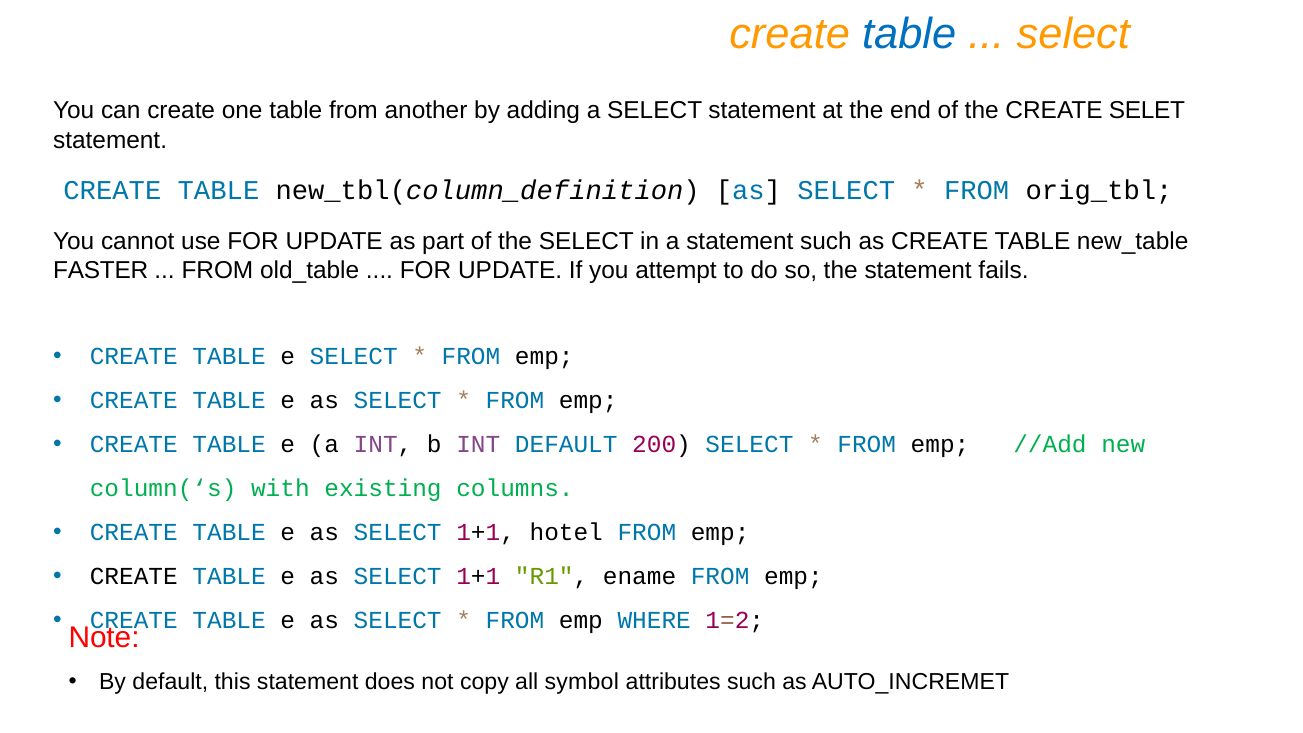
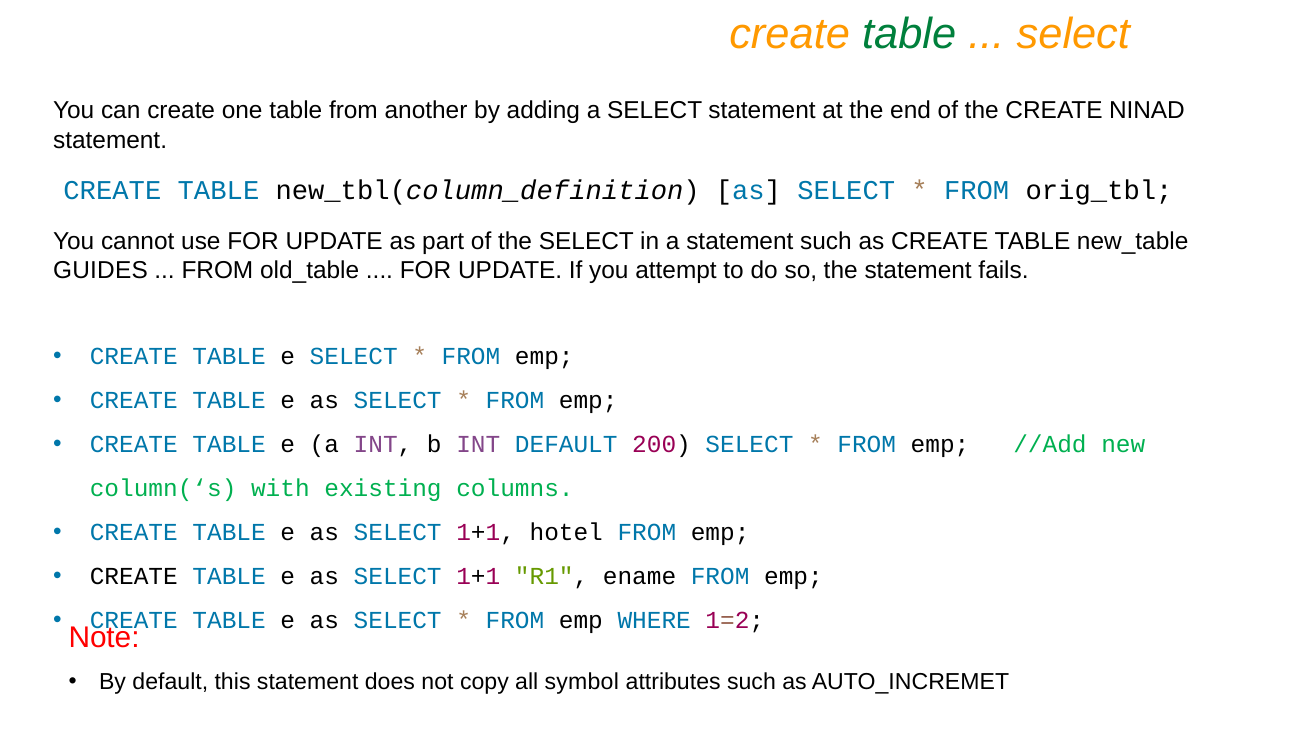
table at (909, 34) colour: blue -> green
SELET: SELET -> NINAD
FASTER: FASTER -> GUIDES
